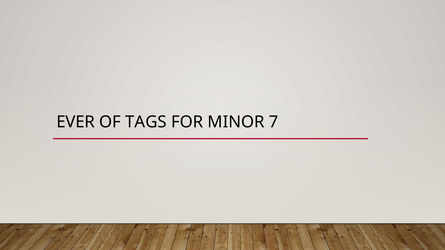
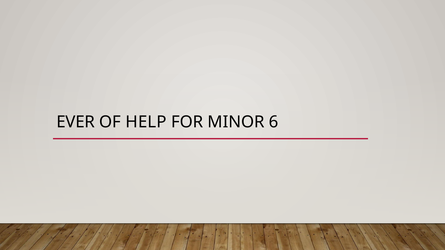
TAGS: TAGS -> HELP
7: 7 -> 6
